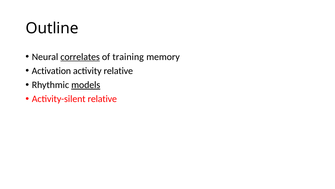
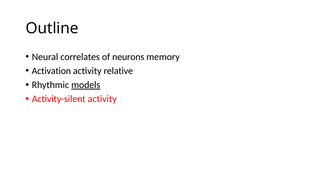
correlates underline: present -> none
training: training -> neurons
Activity-silent relative: relative -> activity
